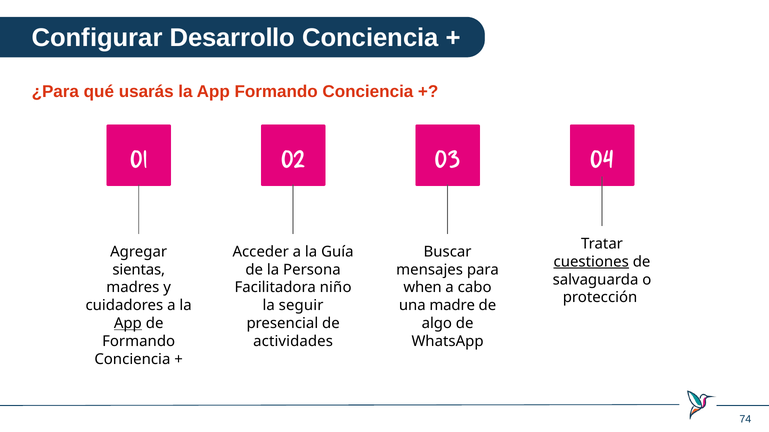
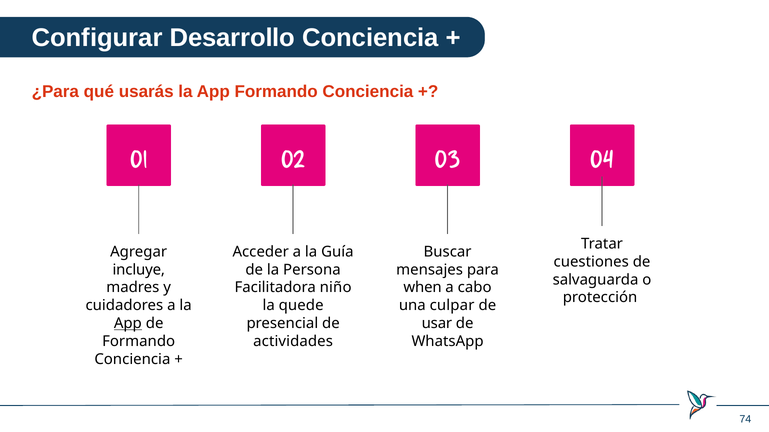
cuestiones underline: present -> none
sientas: sientas -> incluye
seguir: seguir -> quede
madre: madre -> culpar
algo: algo -> usar
